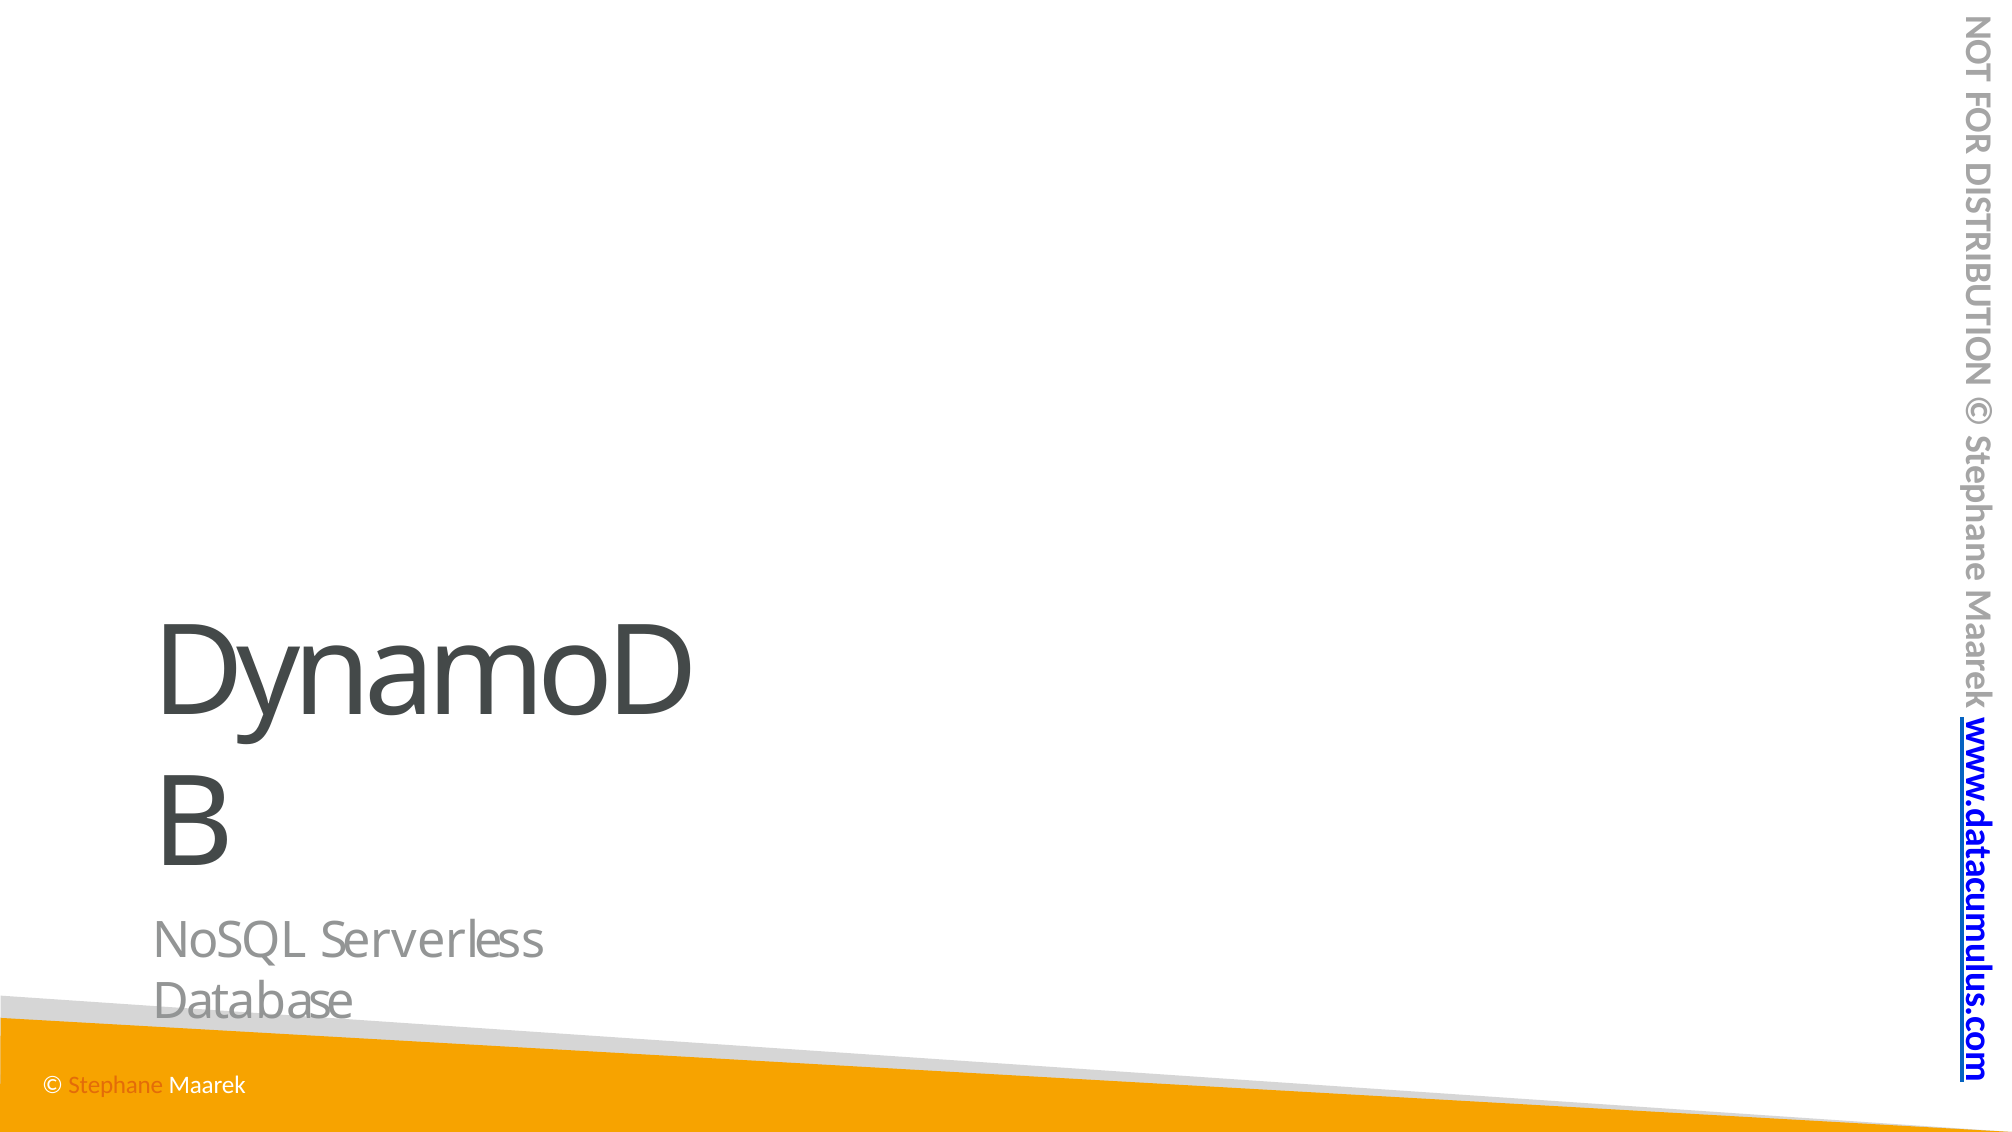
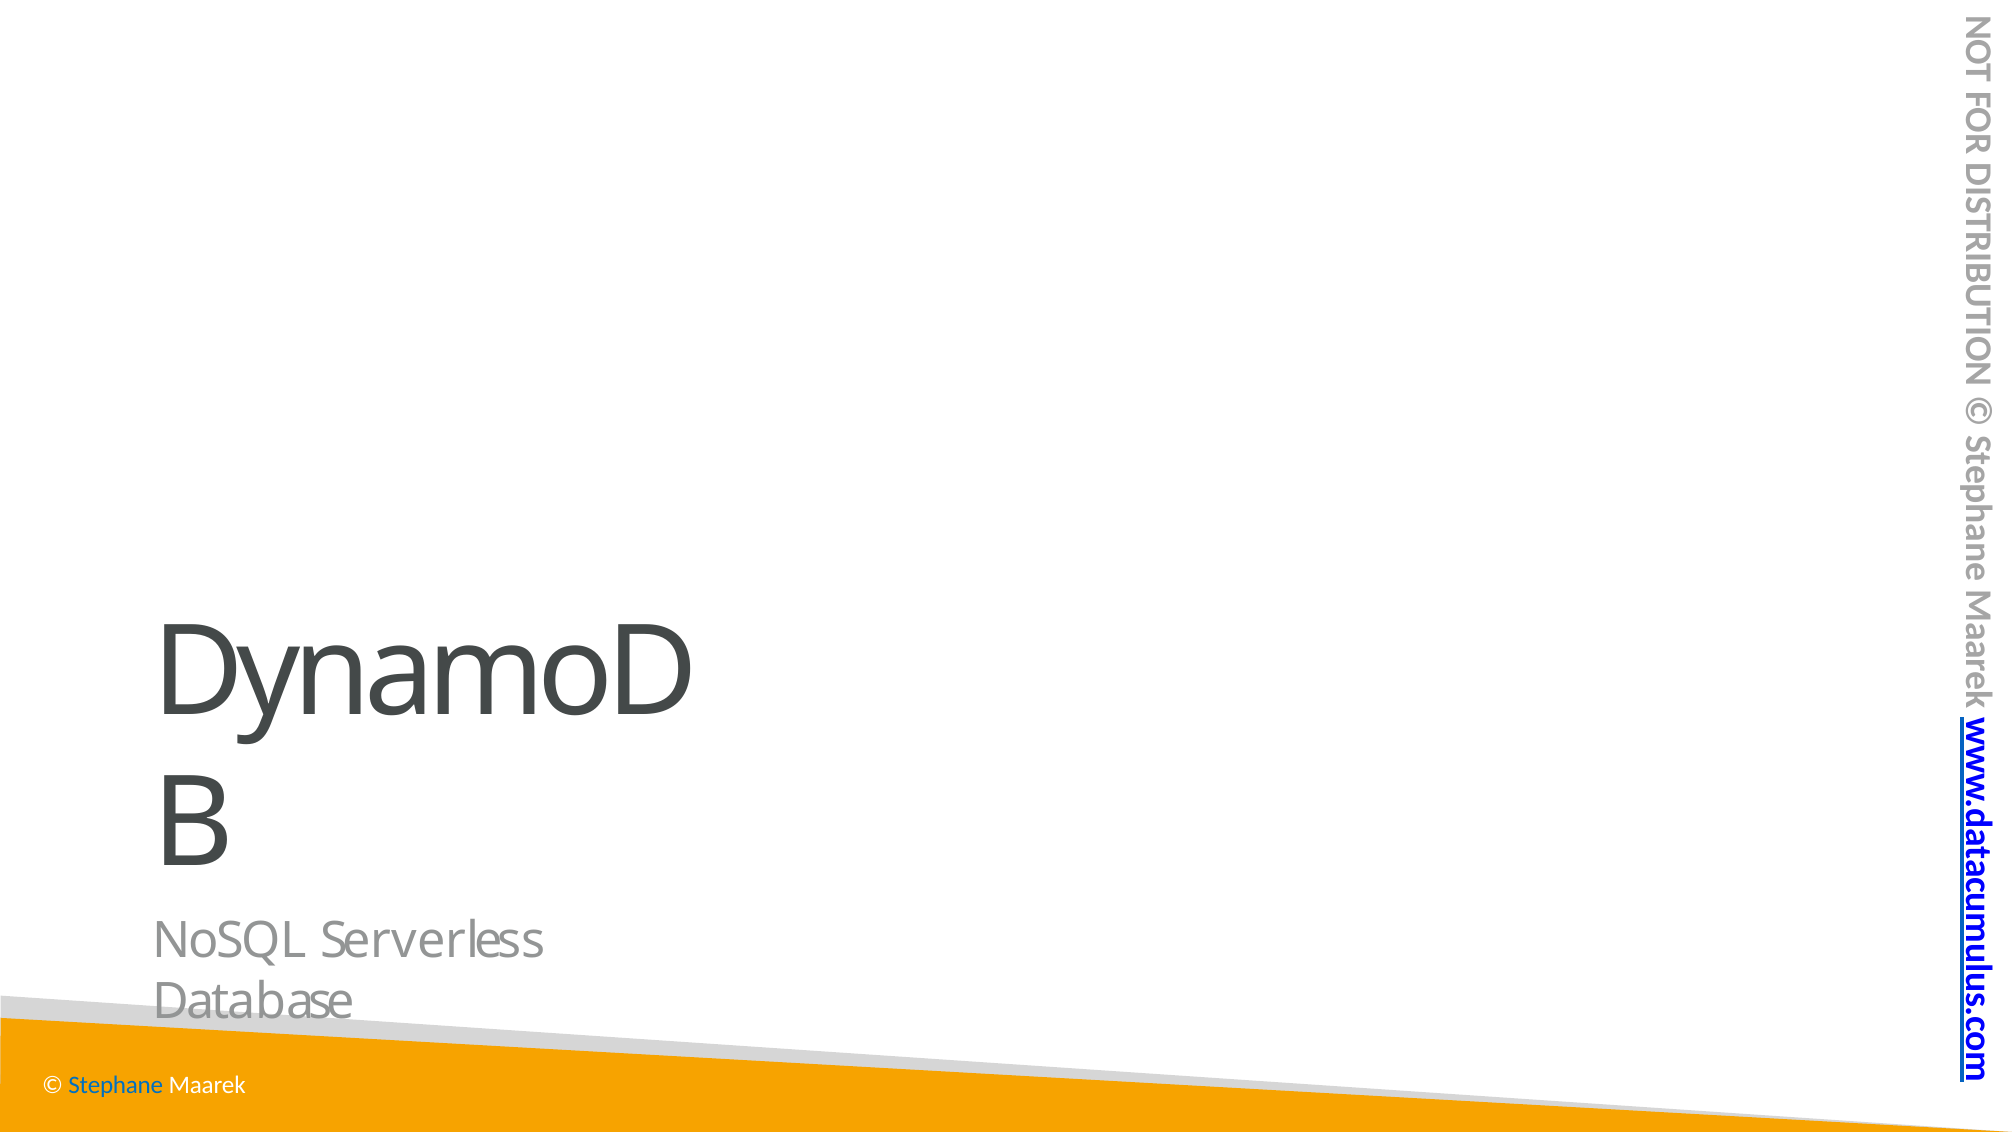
Stephane colour: orange -> blue
